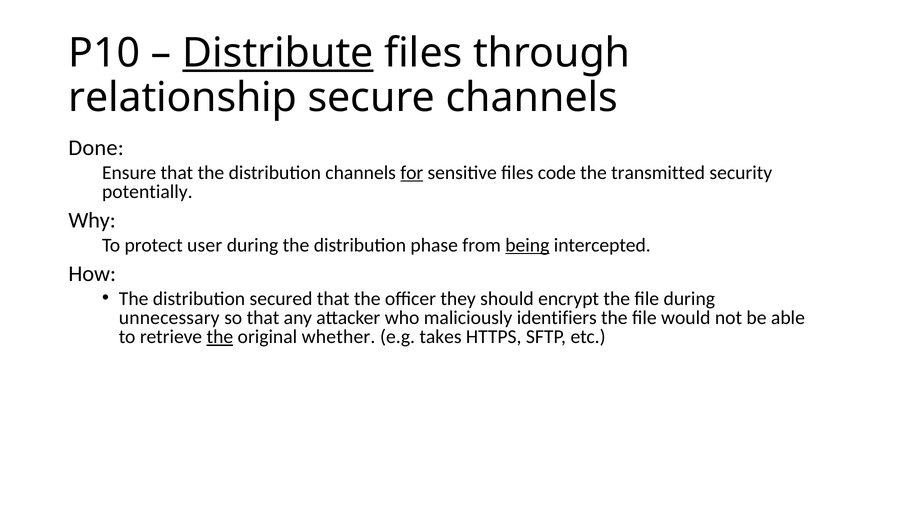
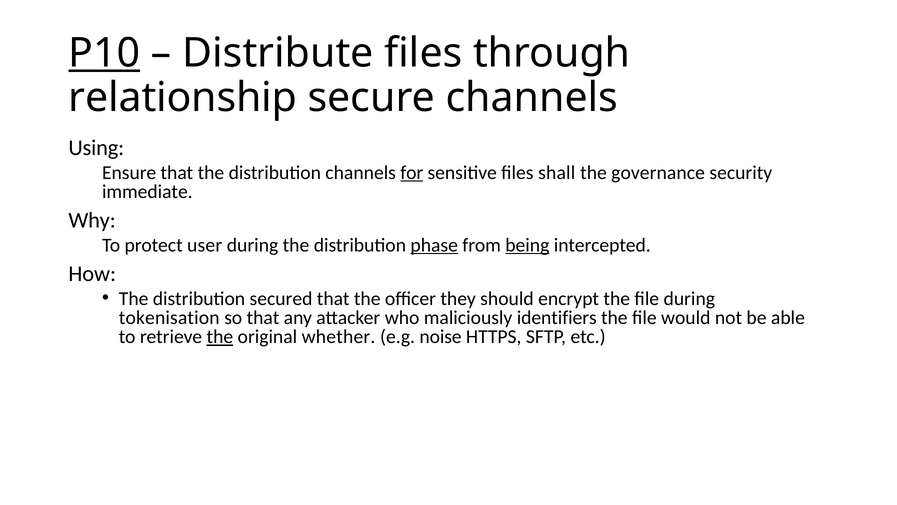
P10 underline: none -> present
Distribute underline: present -> none
Done: Done -> Using
code: code -> shall
transmitted: transmitted -> governance
potentially: potentially -> immediate
phase underline: none -> present
unnecessary: unnecessary -> tokenisation
takes: takes -> noise
